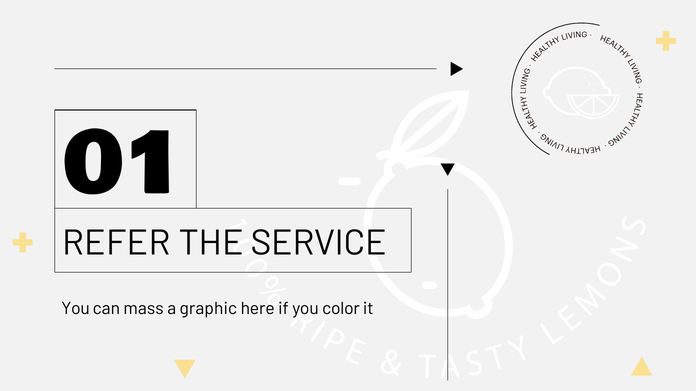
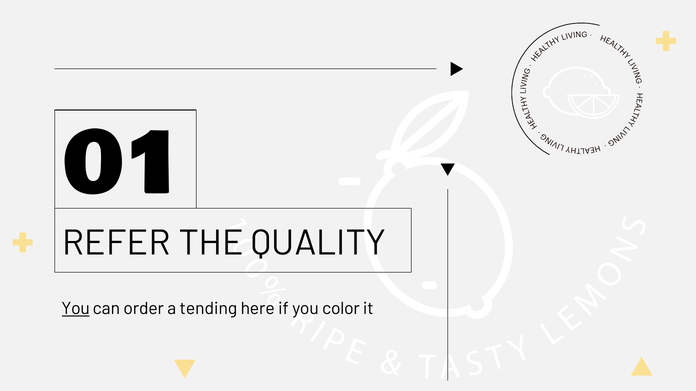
SERVICE: SERVICE -> QUALITY
You at (76, 309) underline: none -> present
mass: mass -> order
graphic: graphic -> tending
